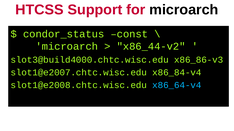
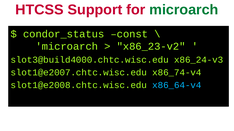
microarch at (184, 10) colour: black -> green
x86_44-v2: x86_44-v2 -> x86_23-v2
x86_86-v3: x86_86-v3 -> x86_24-v3
x86_84-v4: x86_84-v4 -> x86_74-v4
